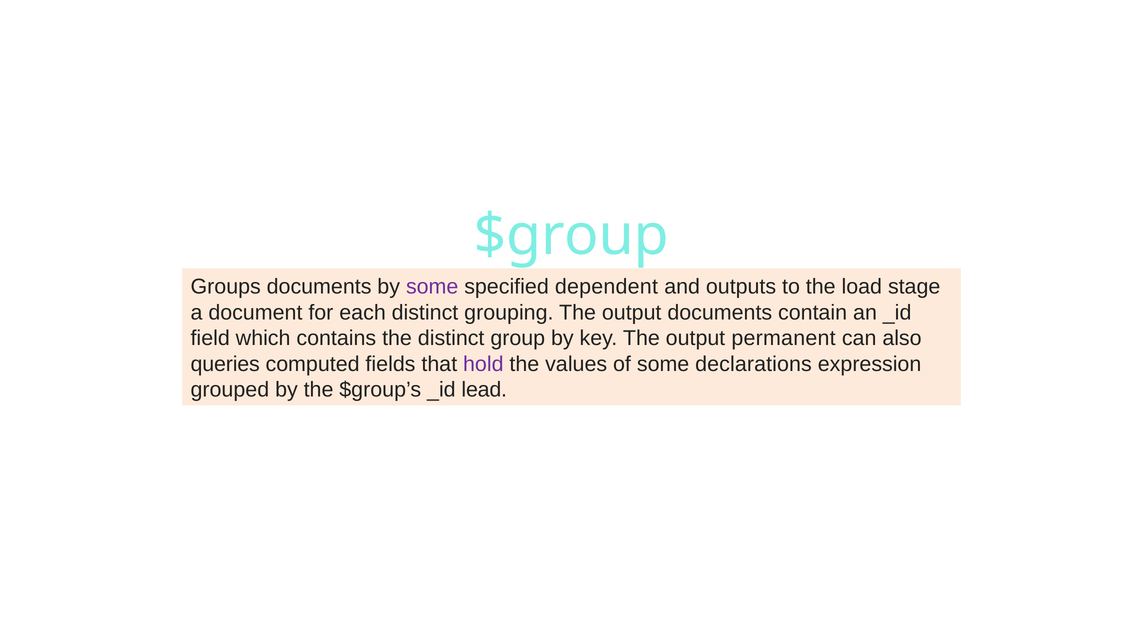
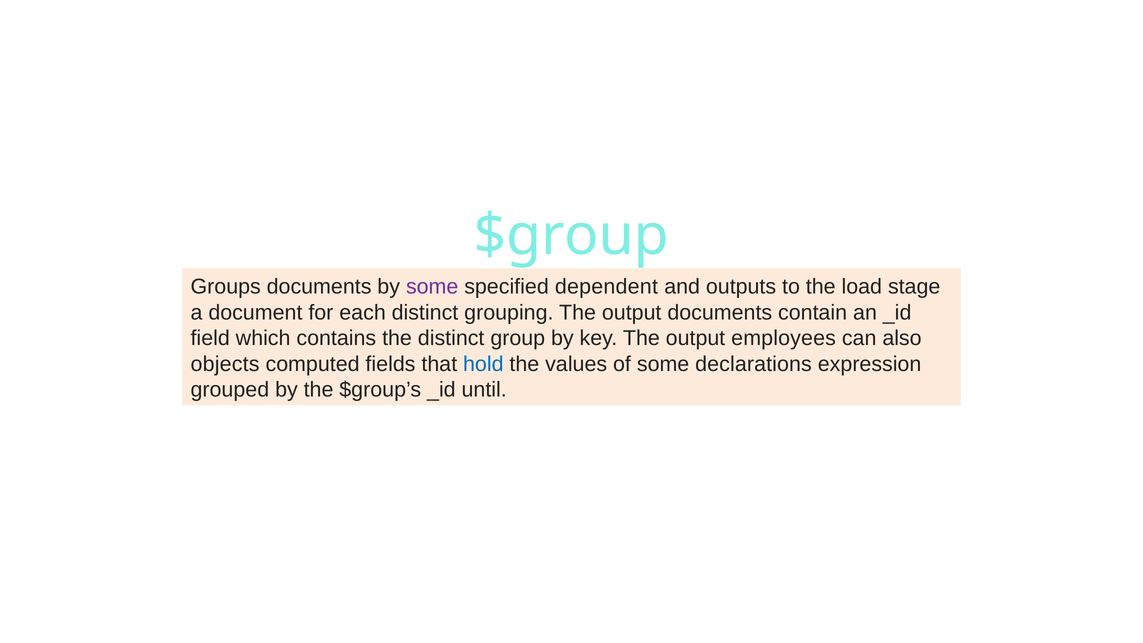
permanent: permanent -> employees
queries: queries -> objects
hold colour: purple -> blue
lead: lead -> until
